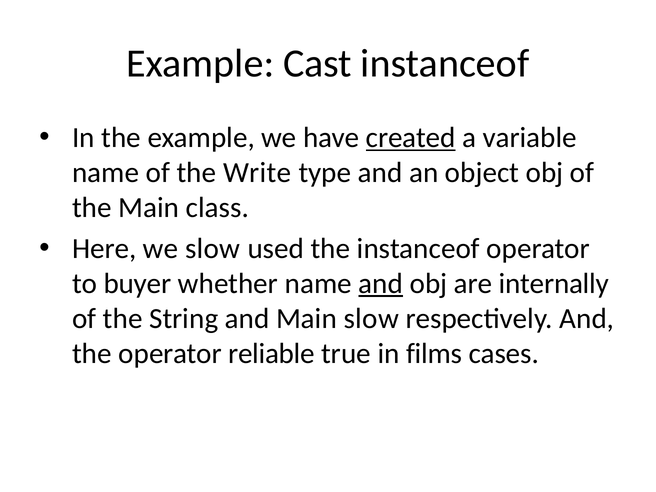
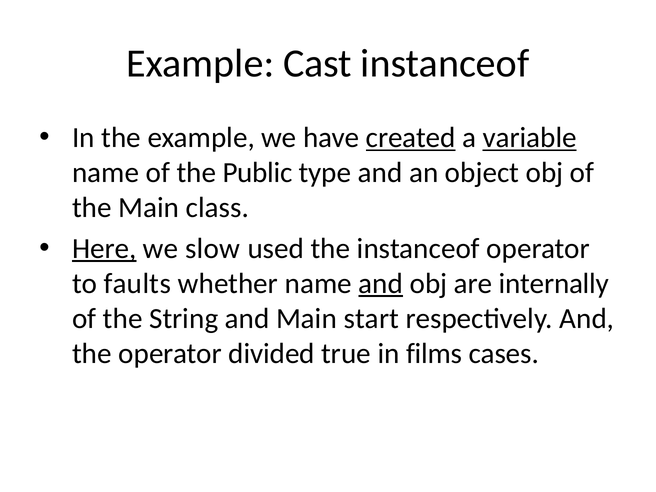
variable underline: none -> present
Write: Write -> Public
Here underline: none -> present
buyer: buyer -> faults
Main slow: slow -> start
reliable: reliable -> divided
